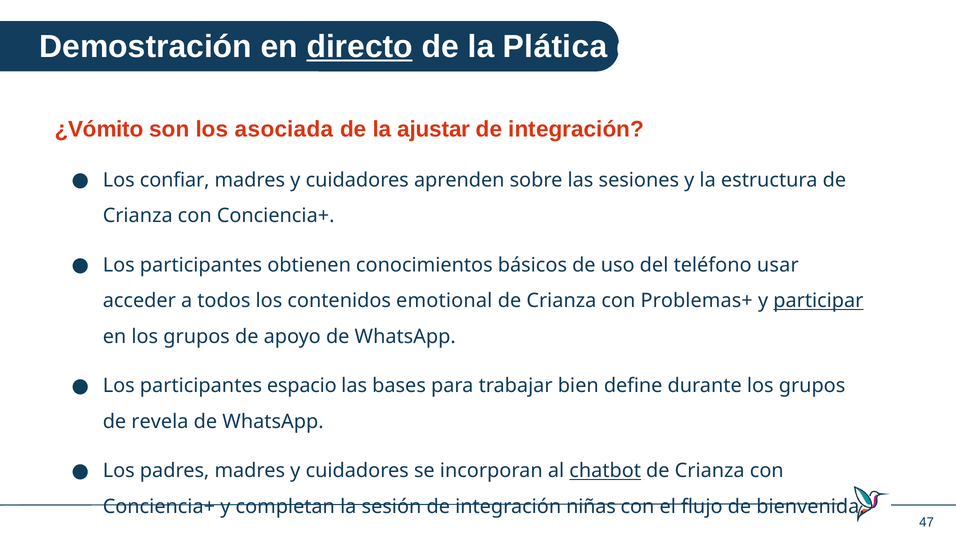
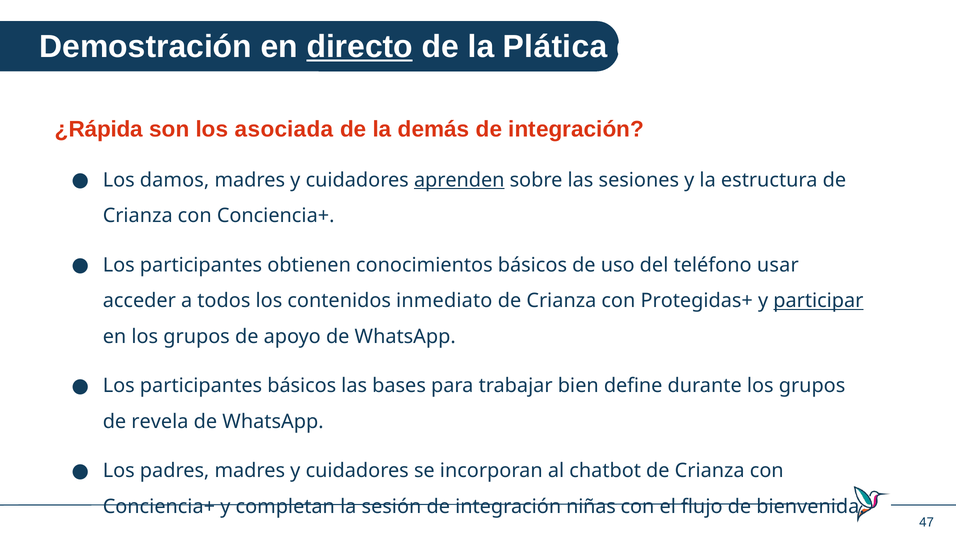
¿Vómito: ¿Vómito -> ¿Rápida
ajustar: ajustar -> demás
confiar: confiar -> damos
aprenden underline: none -> present
emotional: emotional -> inmediato
Problemas+: Problemas+ -> Protegidas+
participantes espacio: espacio -> básicos
chatbot underline: present -> none
